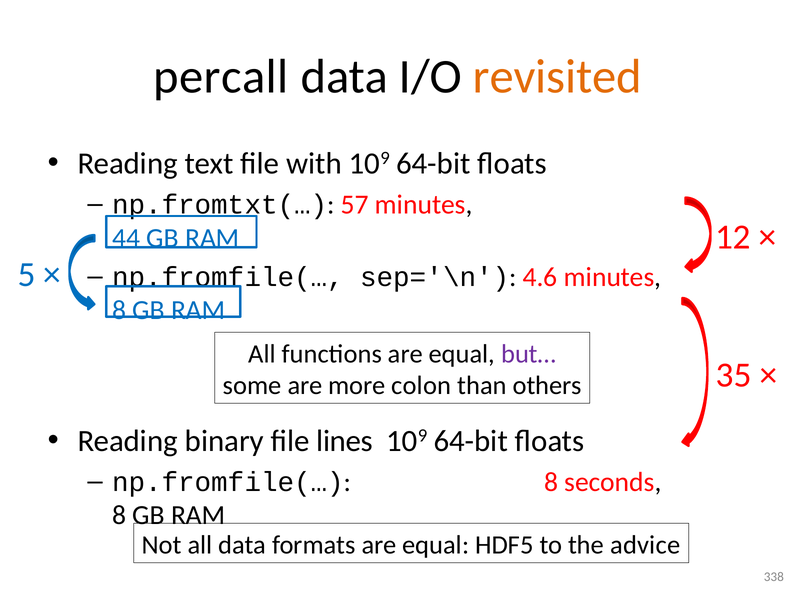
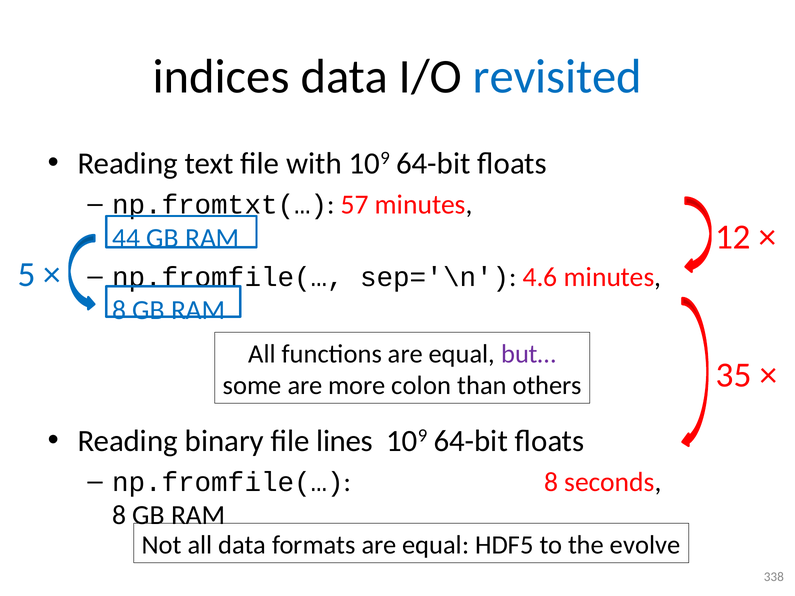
percall: percall -> indices
revisited colour: orange -> blue
advice: advice -> evolve
